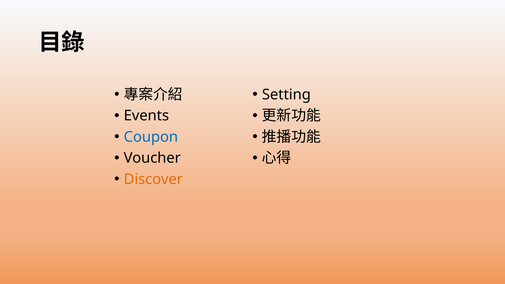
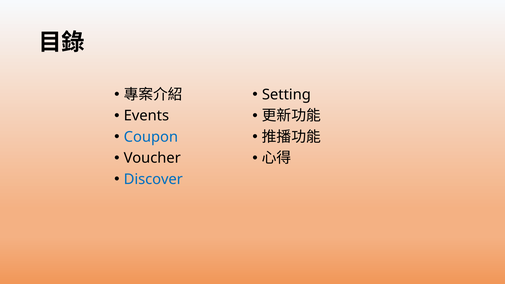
Discover colour: orange -> blue
